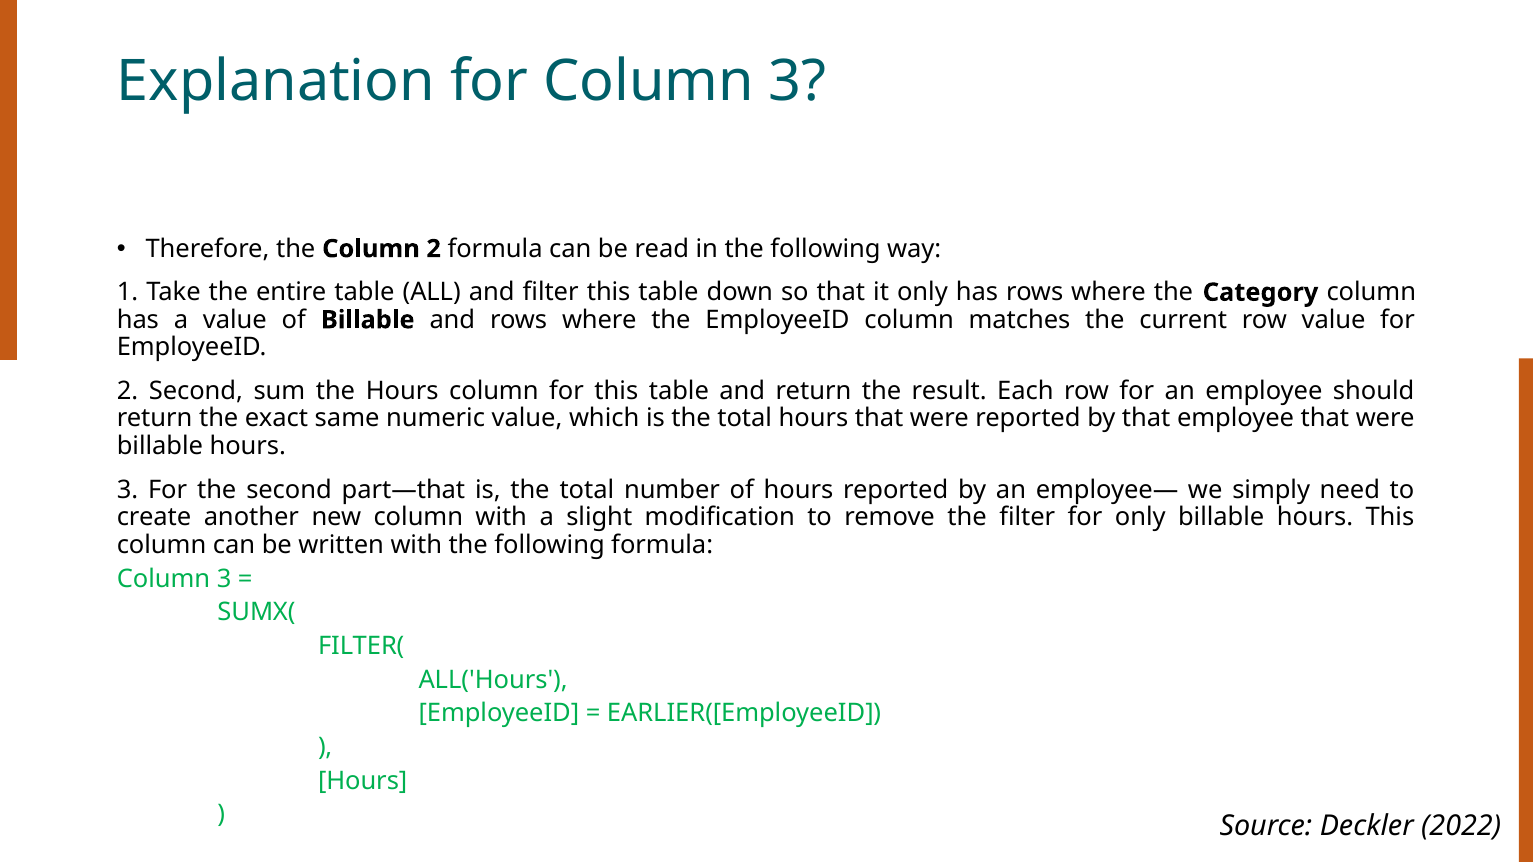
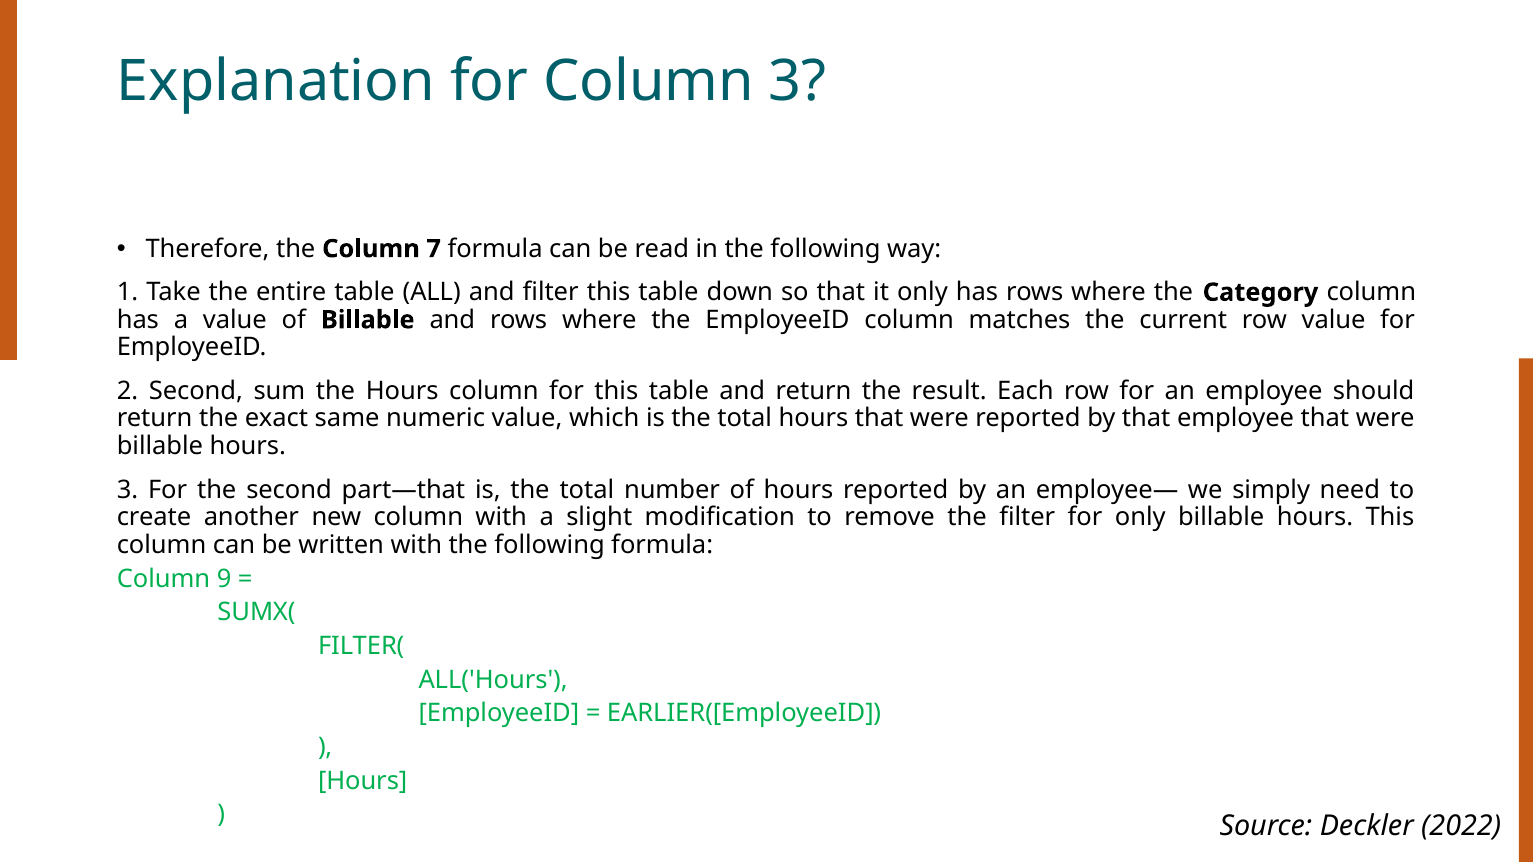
Column 2: 2 -> 7
3 at (224, 579): 3 -> 9
